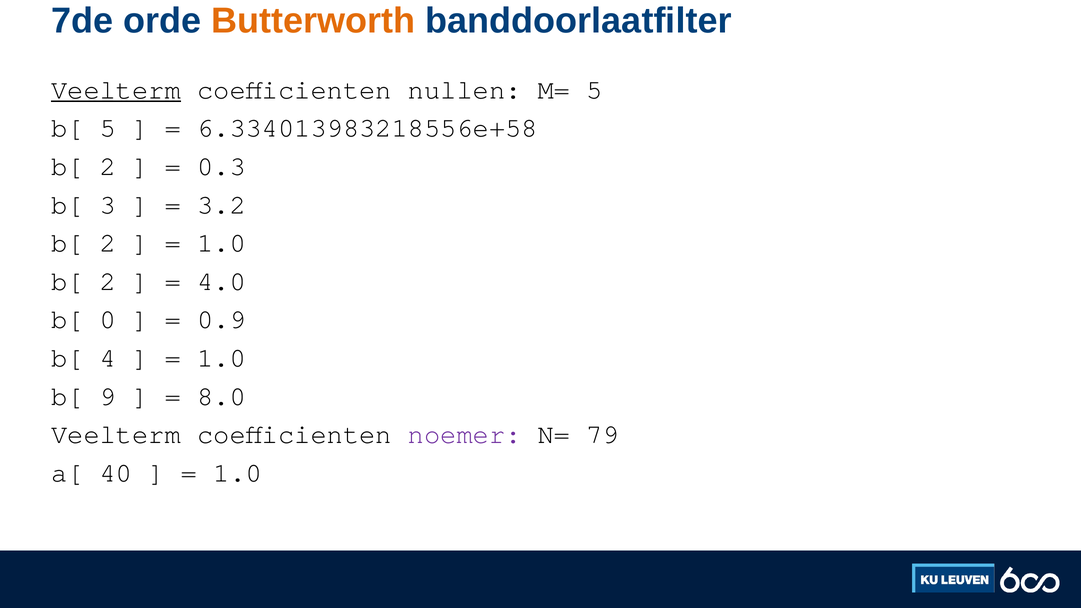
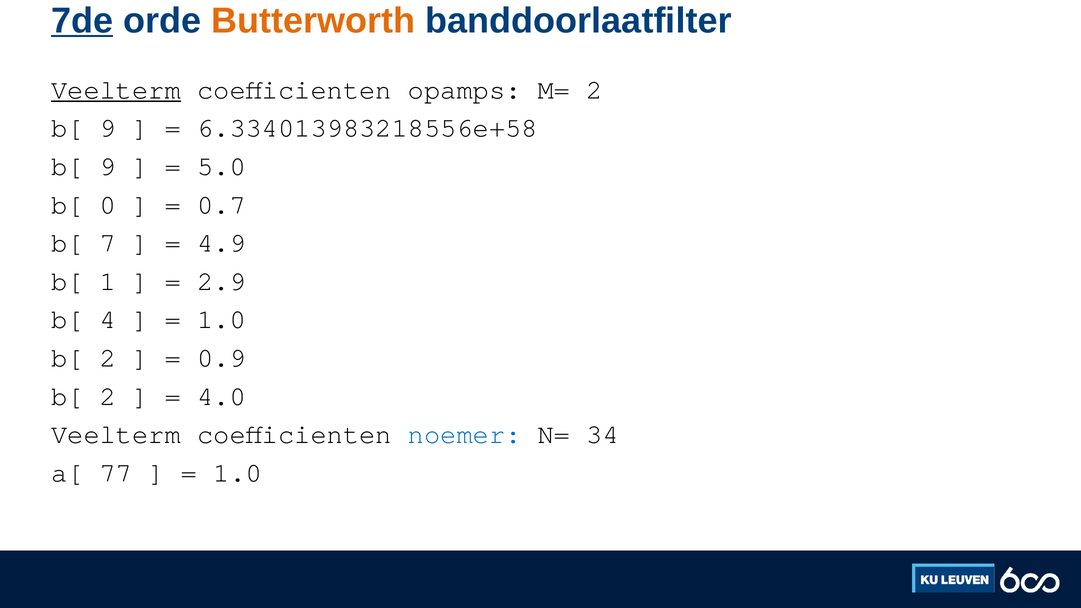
7de underline: none -> present
nullen: nullen -> opamps
M= 5: 5 -> 2
5 at (108, 128): 5 -> 9
2 at (108, 166): 2 -> 9
0.3: 0.3 -> 5.0
3: 3 -> 0
3.2: 3.2 -> 0.7
2 at (108, 243): 2 -> 7
1.0 at (221, 243): 1.0 -> 4.9
2 at (108, 281): 2 -> 1
4.0: 4.0 -> 2.9
0: 0 -> 4
0.9 at (221, 320): 0.9 -> 1.0
4 at (108, 358): 4 -> 2
1.0 at (221, 358): 1.0 -> 0.9
9 at (108, 396): 9 -> 2
8.0: 8.0 -> 4.0
noemer colour: purple -> blue
79: 79 -> 34
40: 40 -> 77
